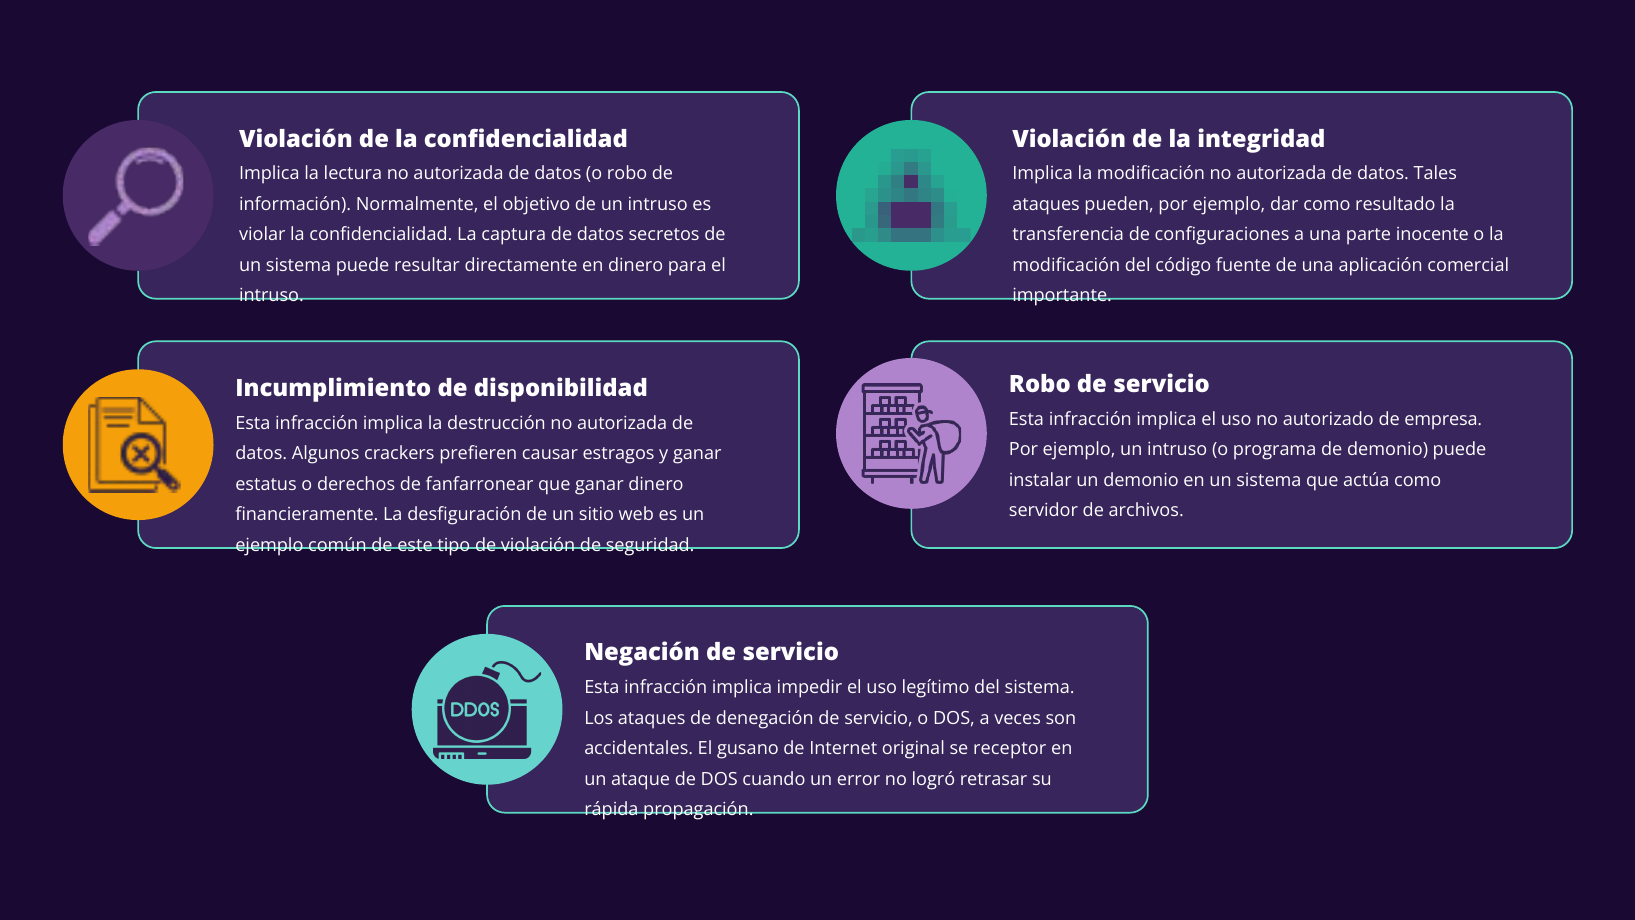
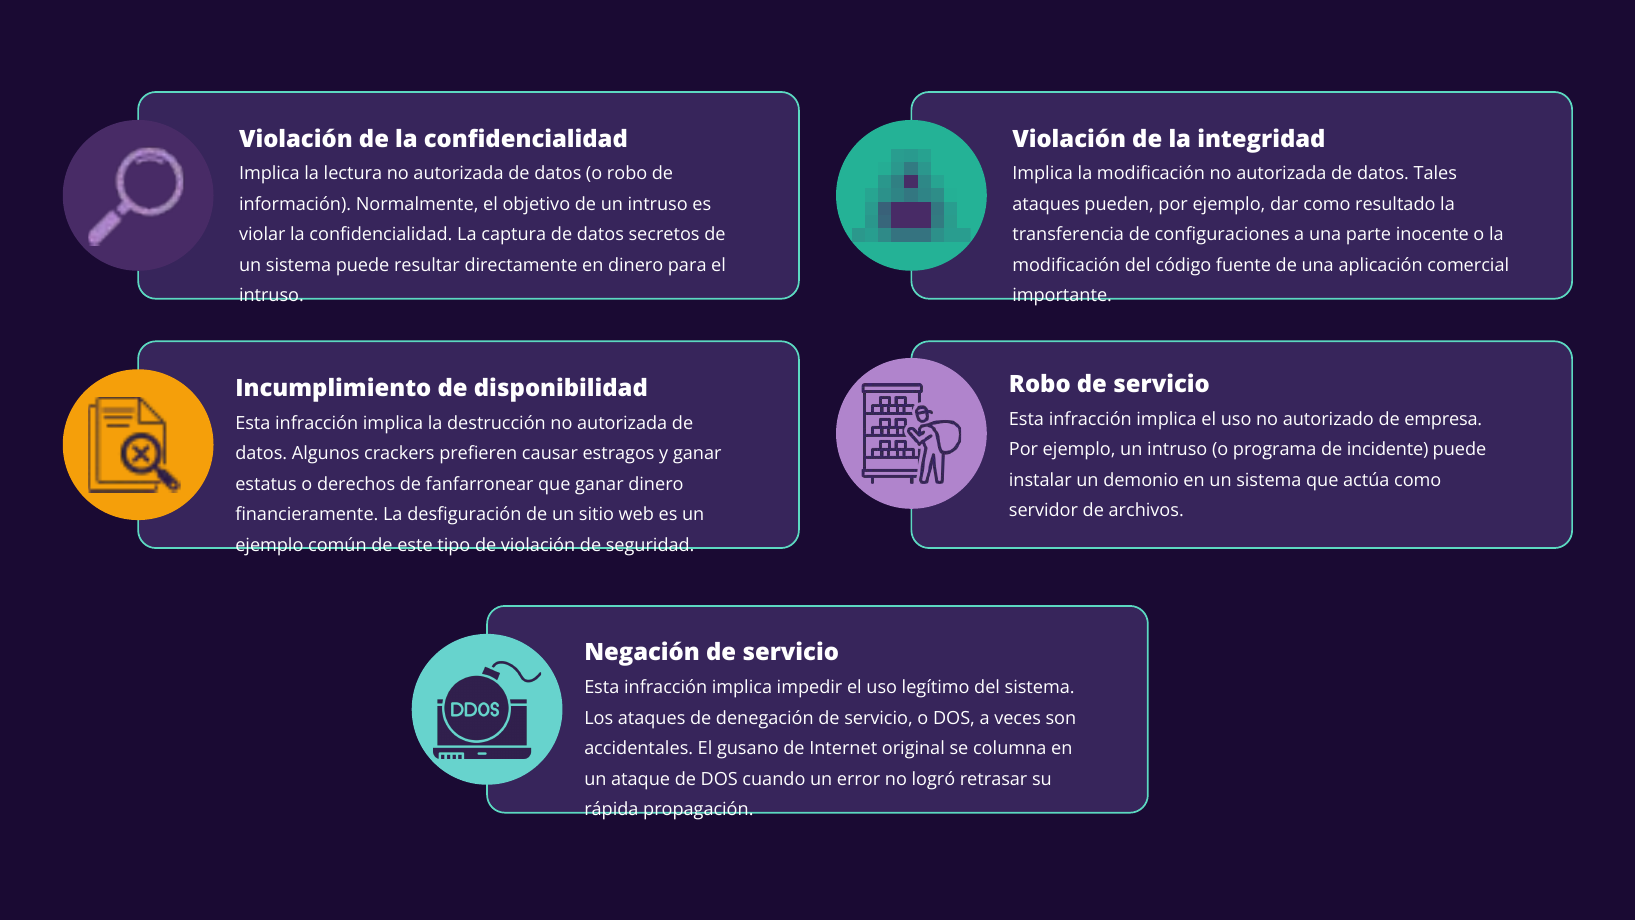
de demonio: demonio -> incidente
receptor: receptor -> columna
